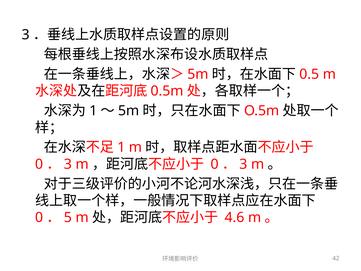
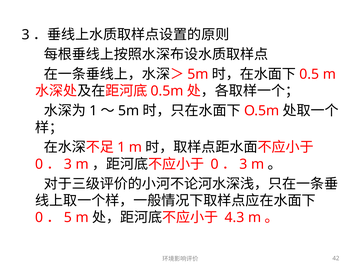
4.6: 4.6 -> 4.3
